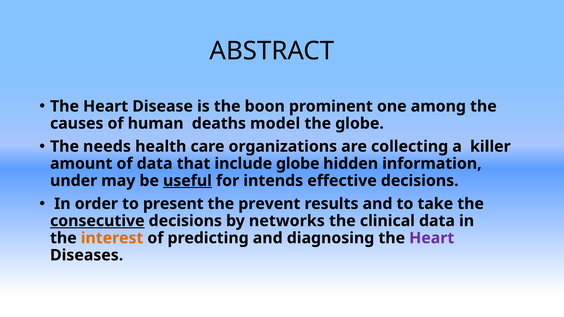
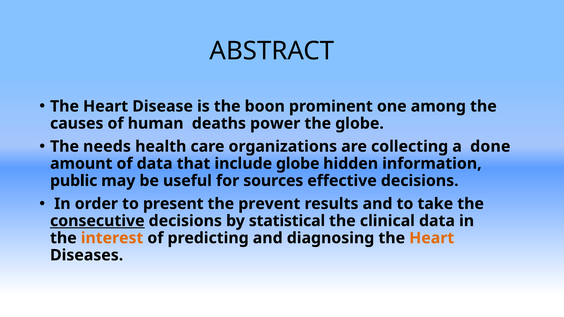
model: model -> power
killer: killer -> done
under: under -> public
useful underline: present -> none
intends: intends -> sources
networks: networks -> statistical
Heart at (432, 238) colour: purple -> orange
